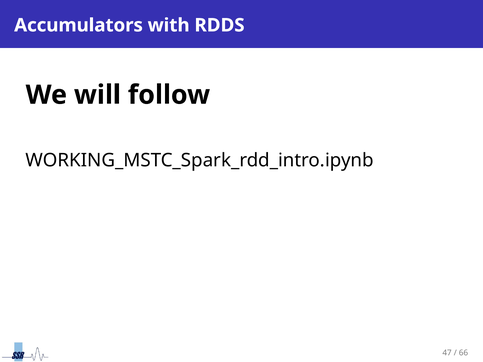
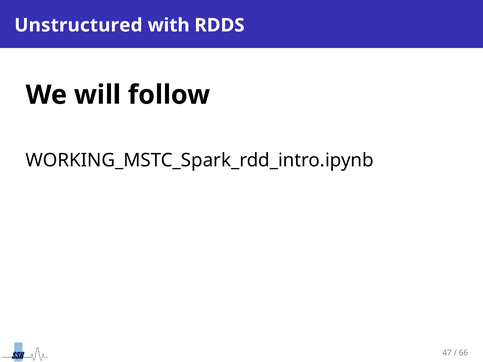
Accumulators: Accumulators -> Unstructured
